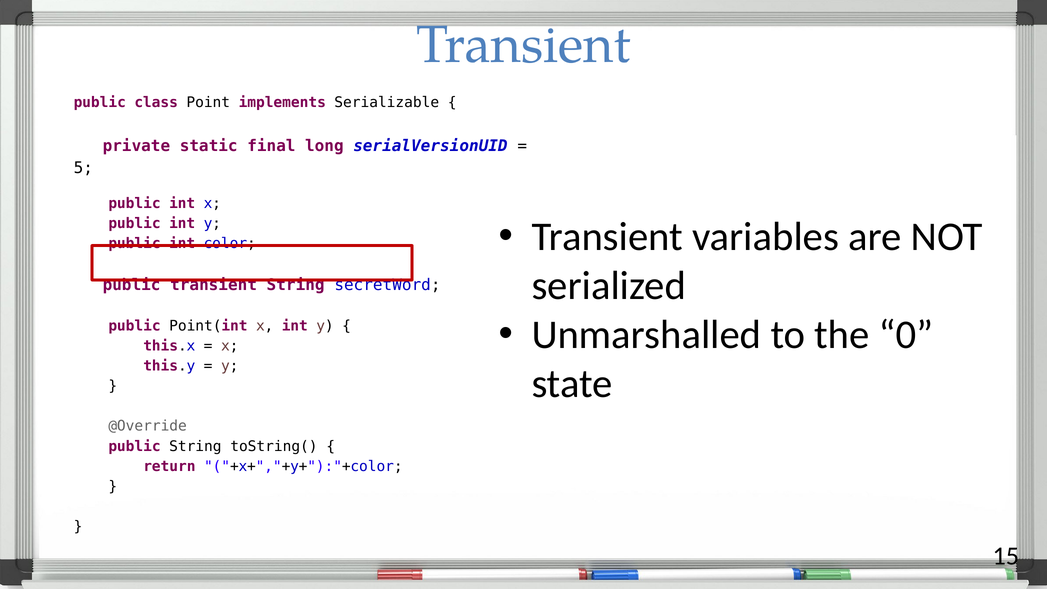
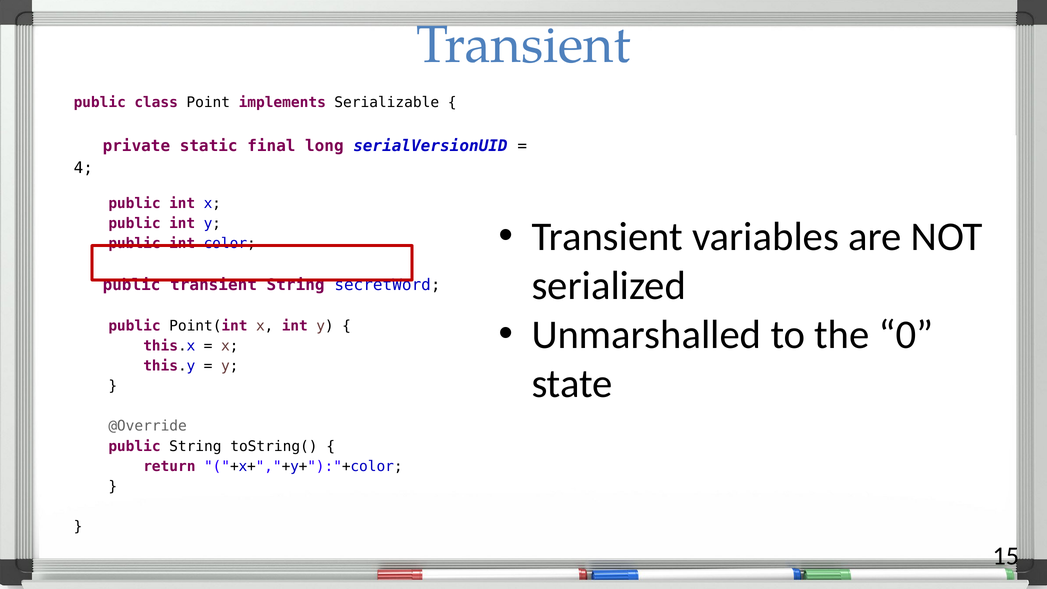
5: 5 -> 4
